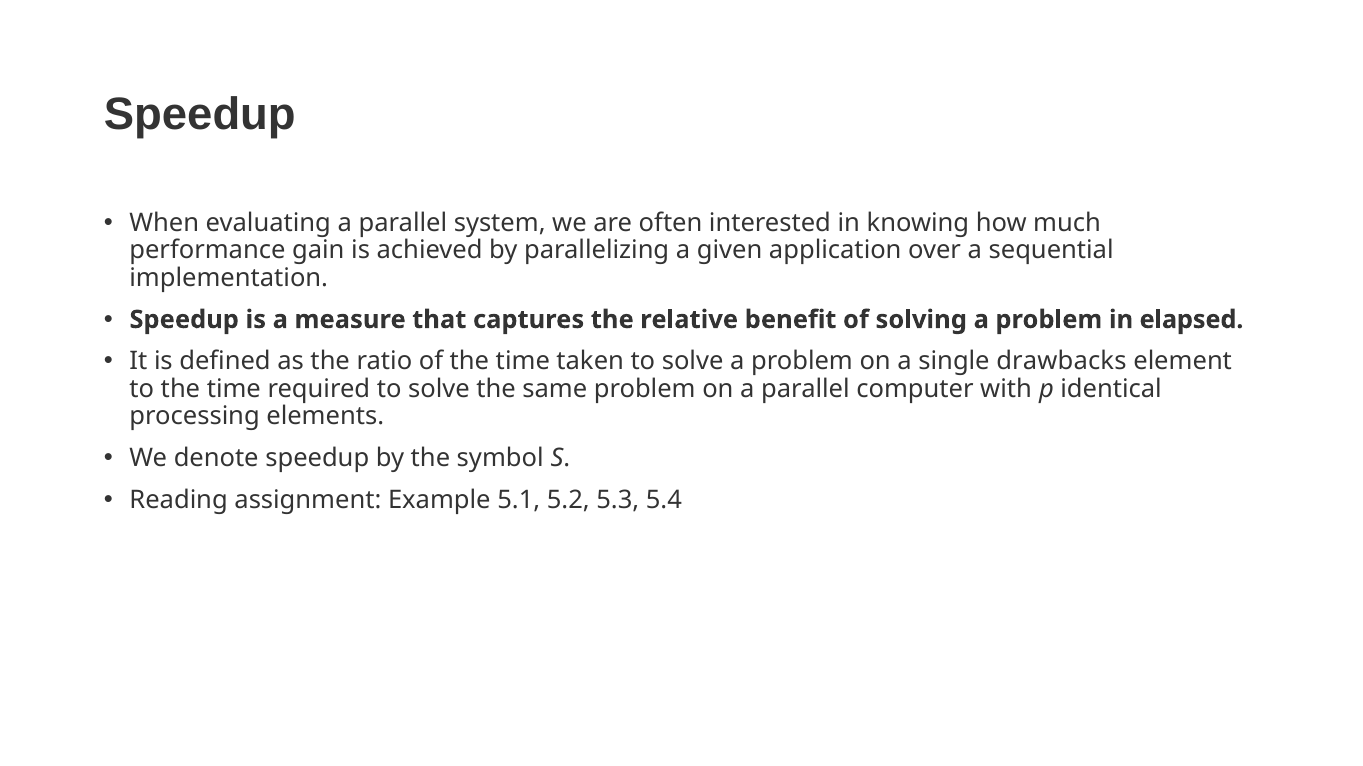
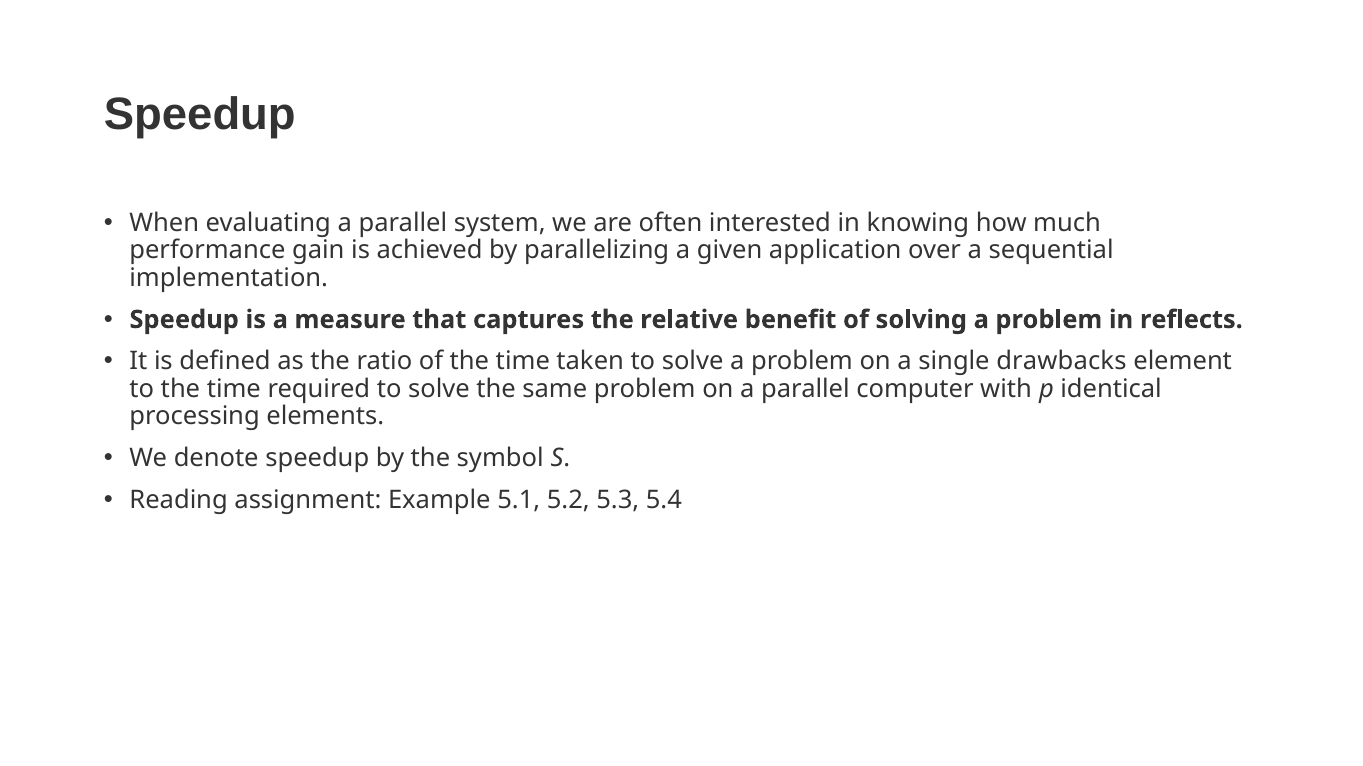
elapsed: elapsed -> reflects
